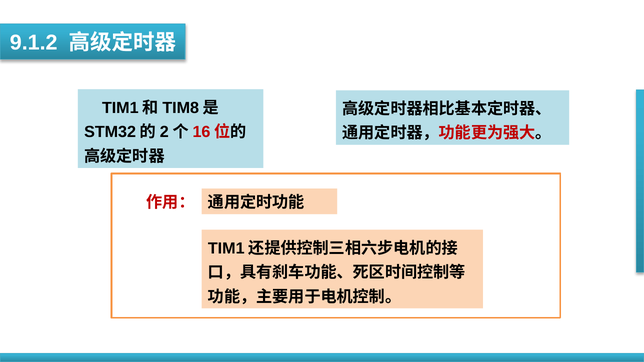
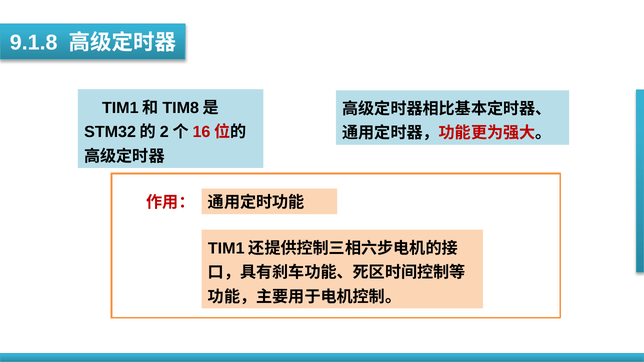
9.1.2: 9.1.2 -> 9.1.8
